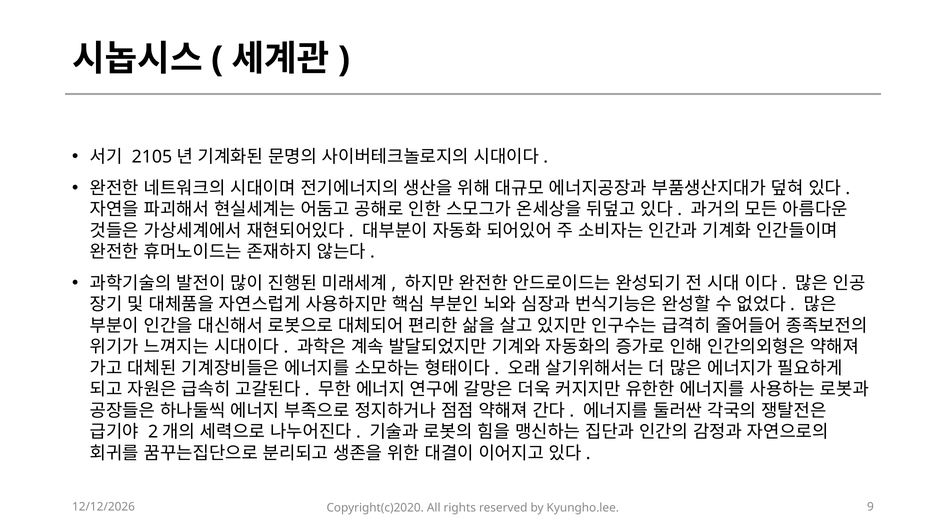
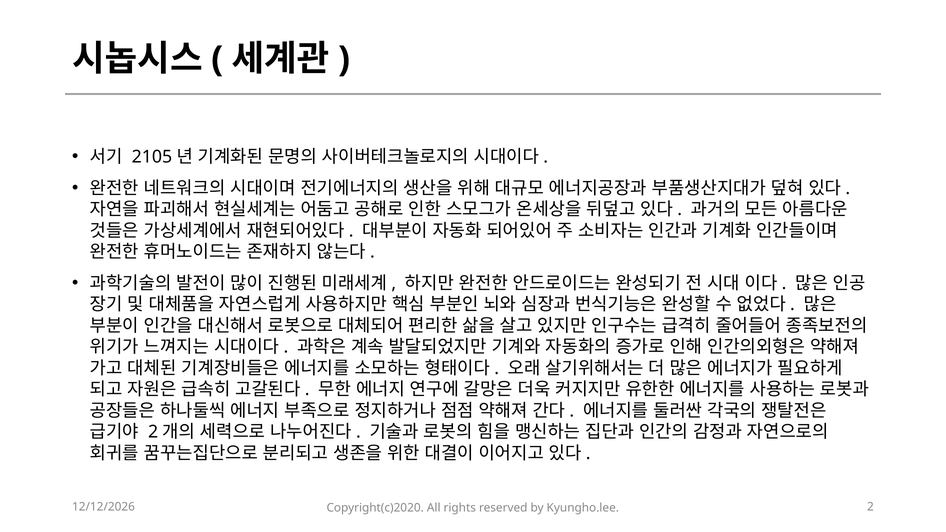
9: 9 -> 2
